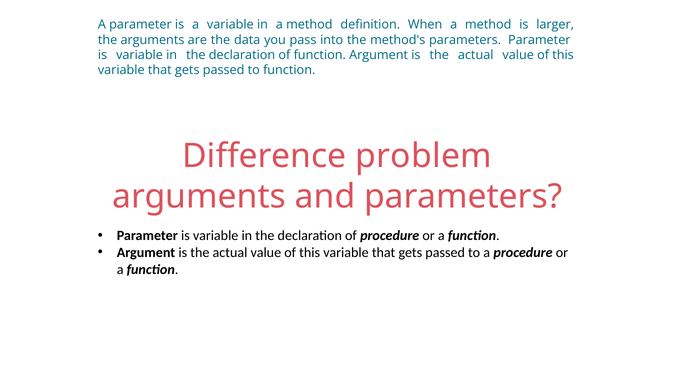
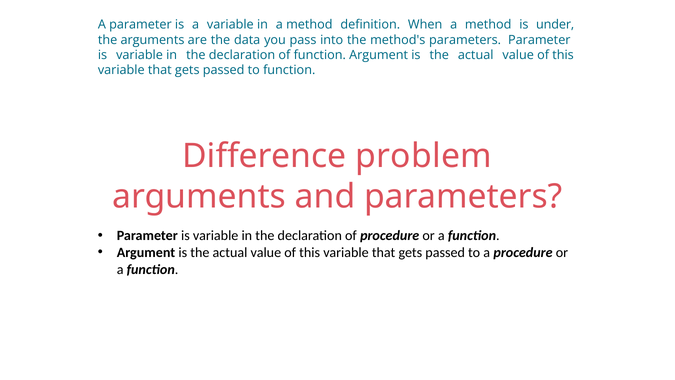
larger: larger -> under
